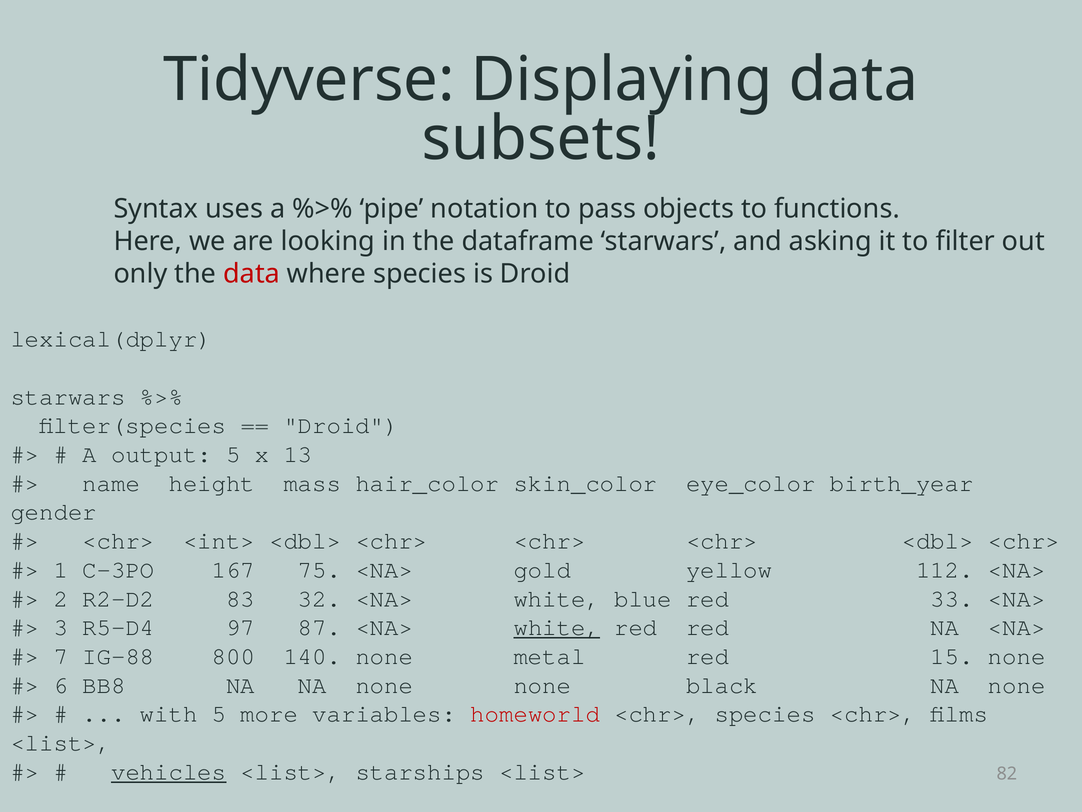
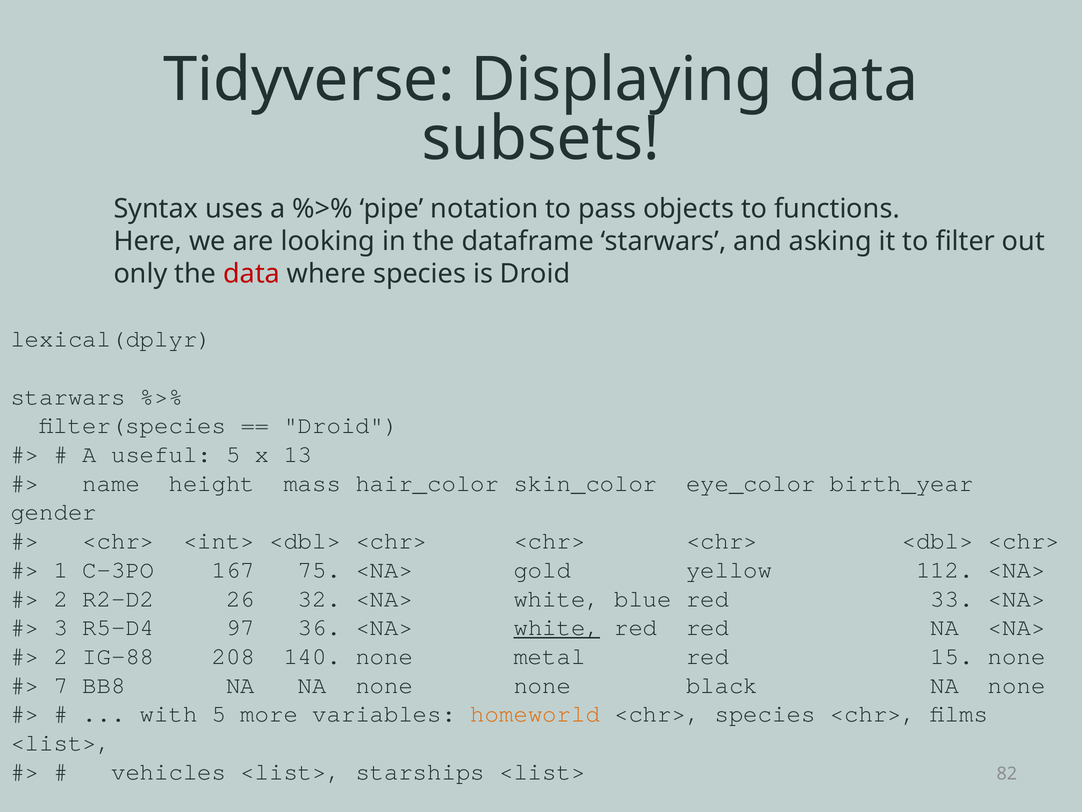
output: output -> useful
83: 83 -> 26
87: 87 -> 36
7 at (61, 656): 7 -> 2
800: 800 -> 208
6: 6 -> 7
homeworld colour: red -> orange
vehicles underline: present -> none
